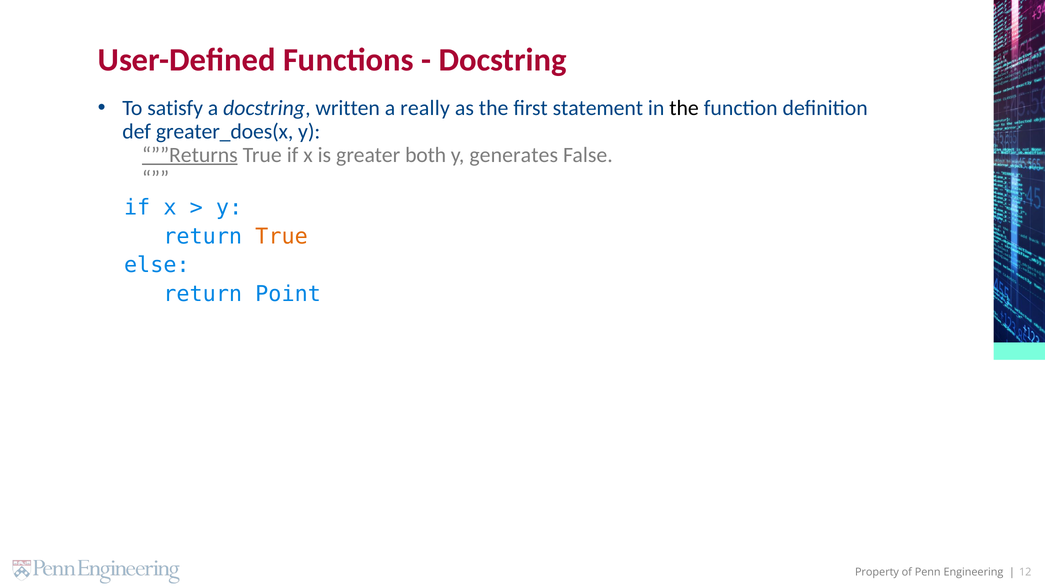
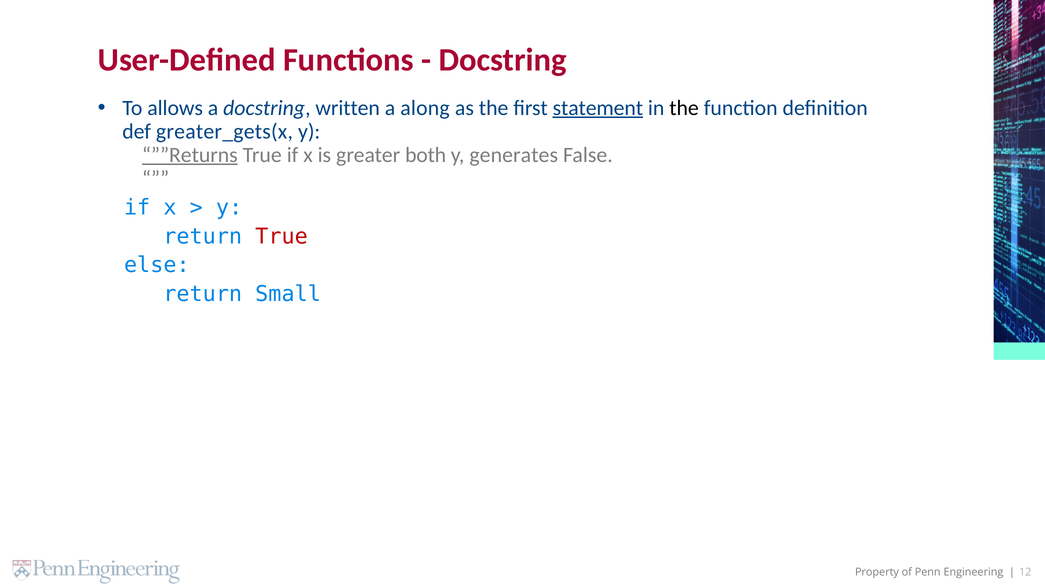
satisfy: satisfy -> allows
really: really -> along
statement underline: none -> present
greater_does(x: greater_does(x -> greater_gets(x
True at (282, 236) colour: orange -> red
Point: Point -> Small
